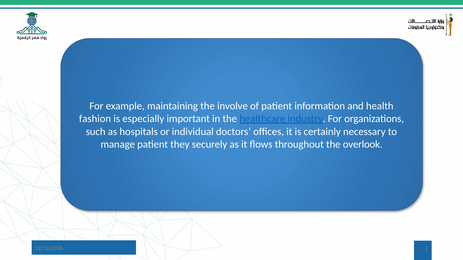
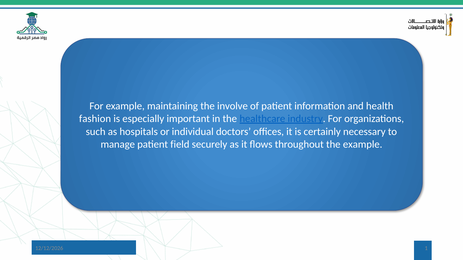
they: they -> field
the overlook: overlook -> example
